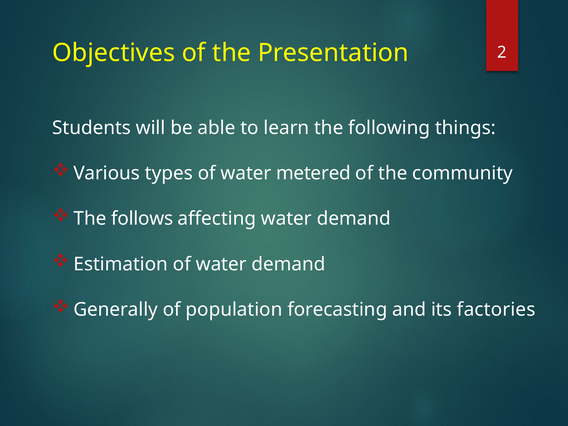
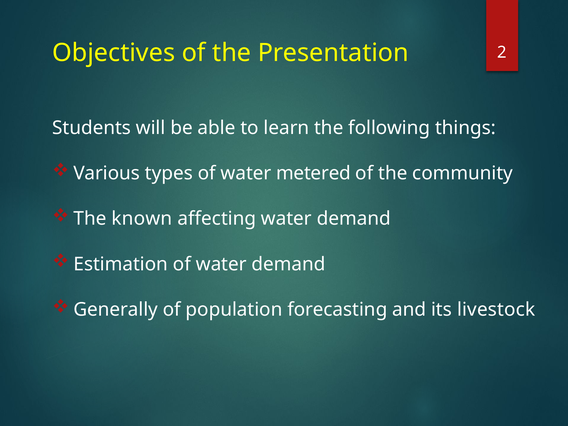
follows: follows -> known
factories: factories -> livestock
